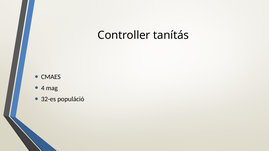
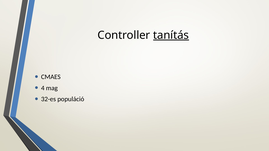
tanítás underline: none -> present
